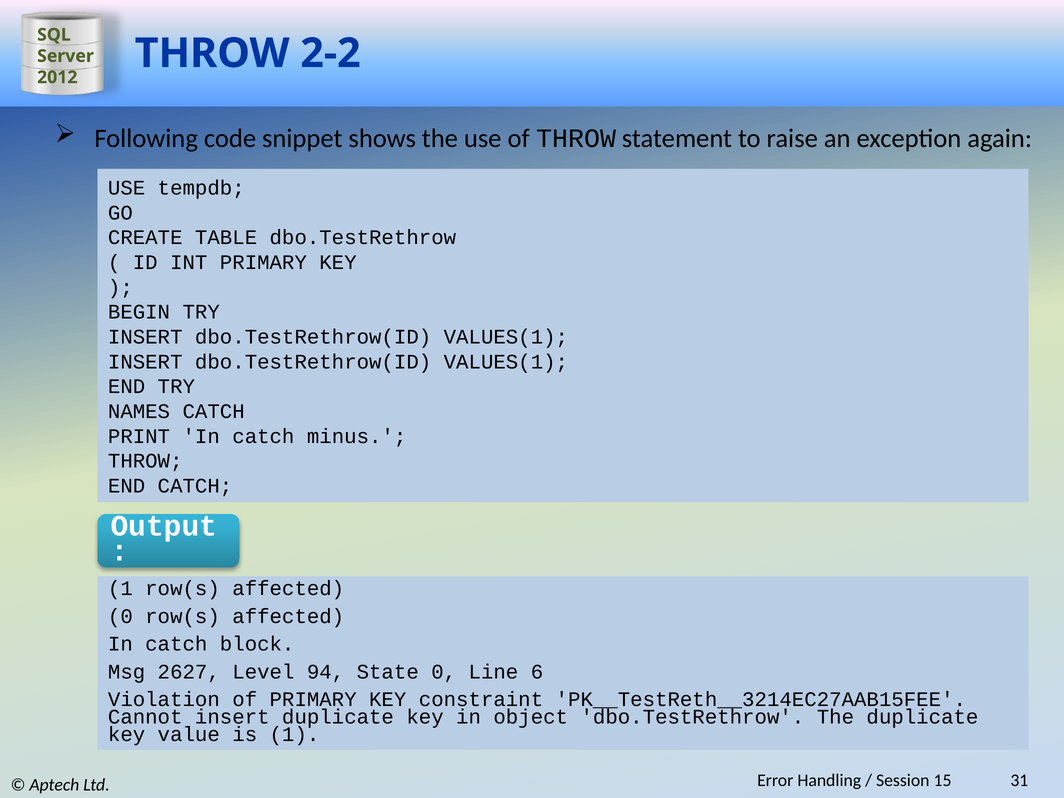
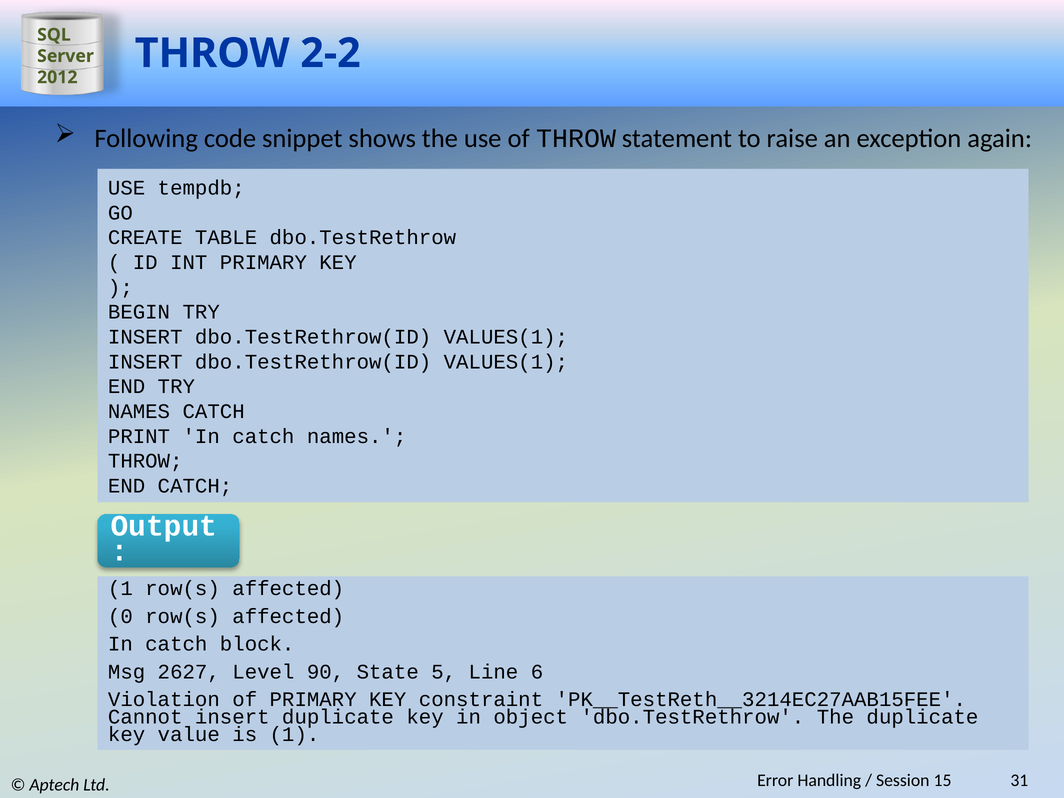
catch minus: minus -> names
94: 94 -> 90
State 0: 0 -> 5
